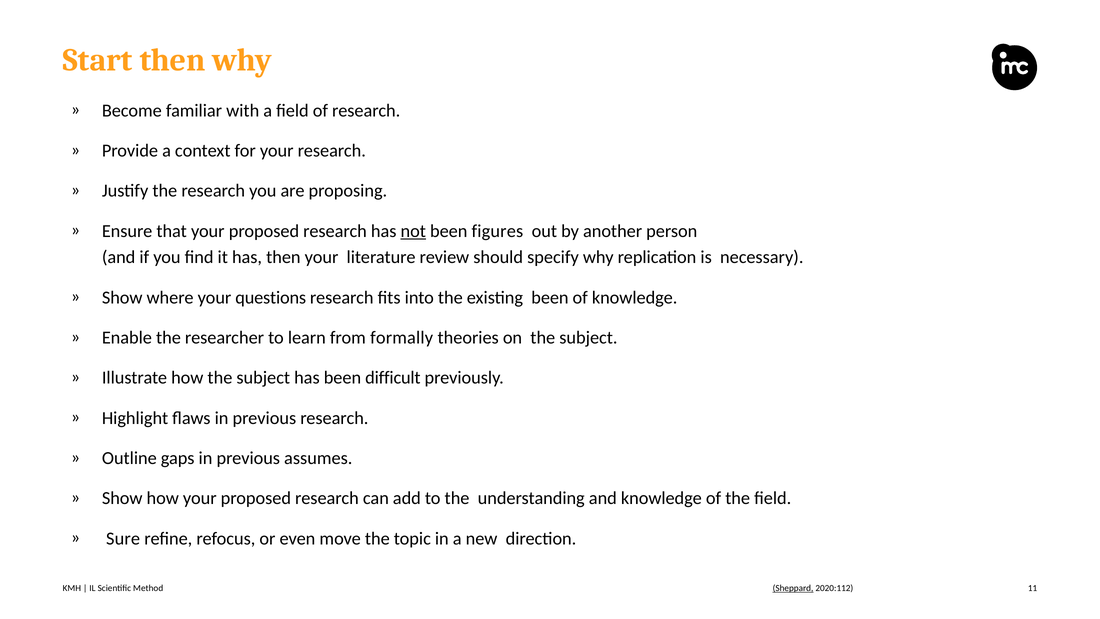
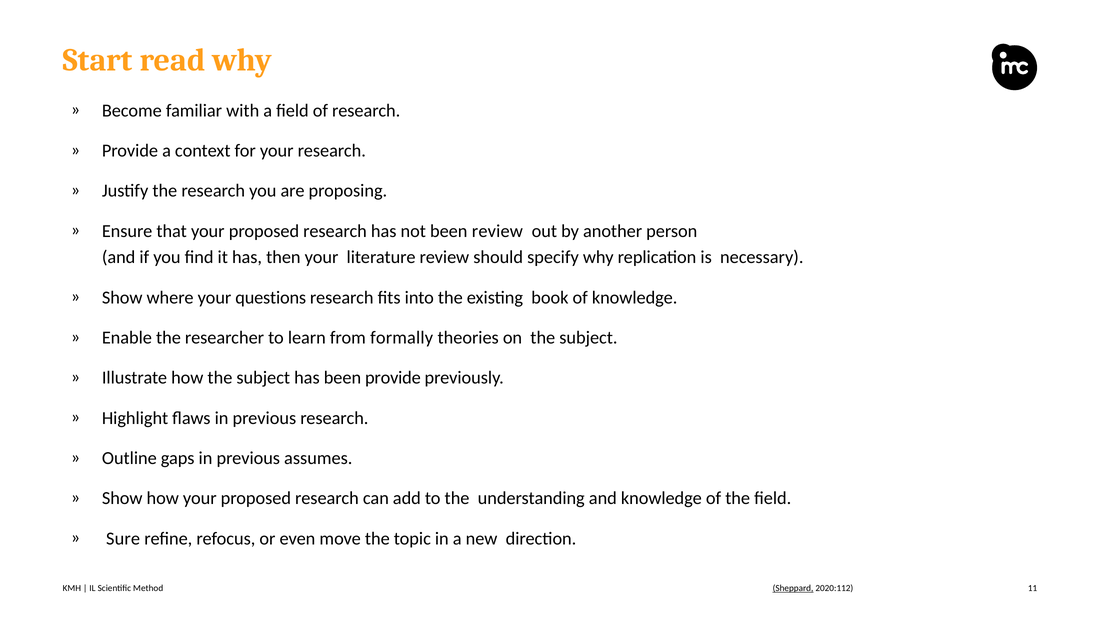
Start then: then -> read
not underline: present -> none
been figures: figures -> review
existing been: been -> book
been difficult: difficult -> provide
